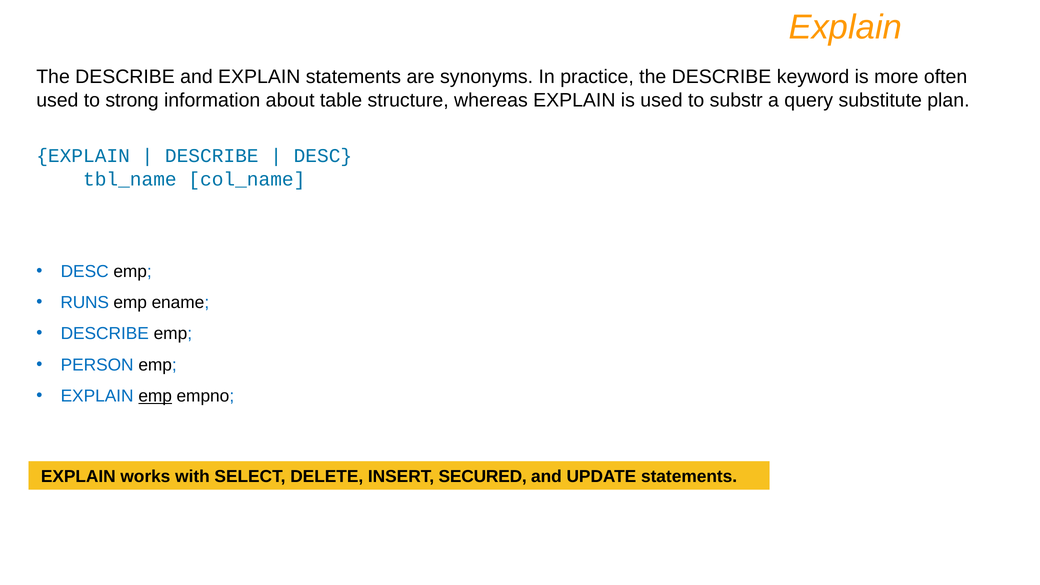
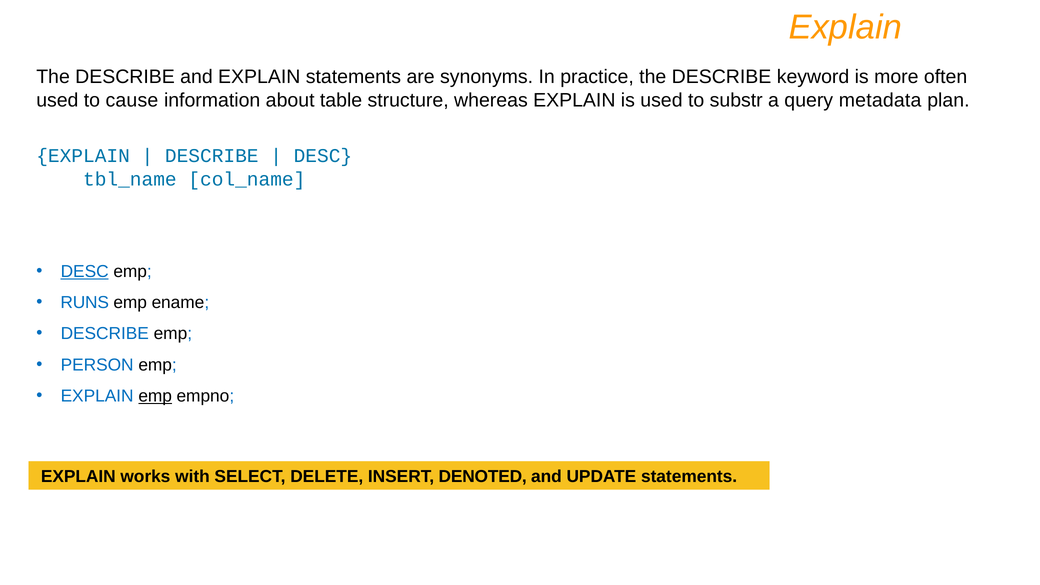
strong: strong -> cause
substitute: substitute -> metadata
DESC at (85, 271) underline: none -> present
SECURED: SECURED -> DENOTED
